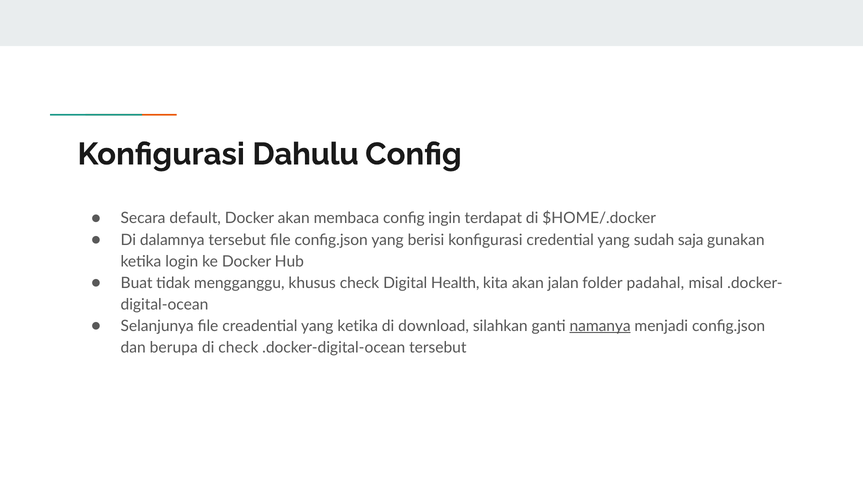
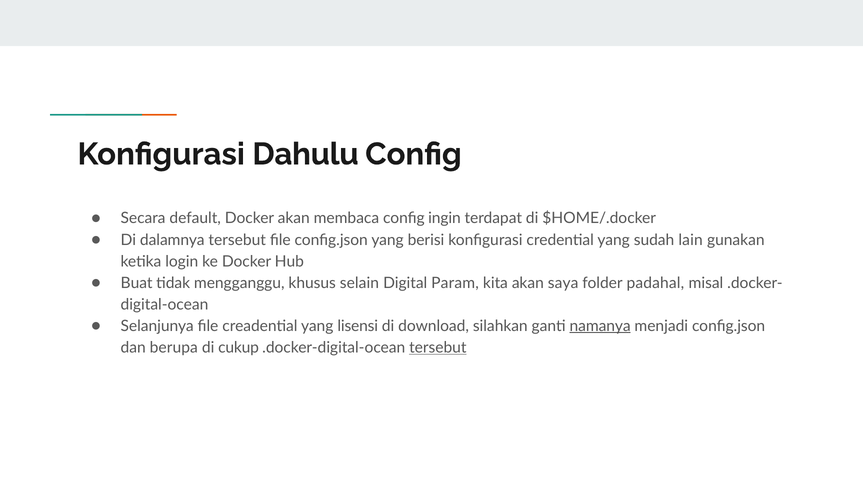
saja: saja -> lain
khusus check: check -> selain
Health: Health -> Param
jalan: jalan -> saya
yang ketika: ketika -> lisensi
di check: check -> cukup
tersebut at (438, 347) underline: none -> present
